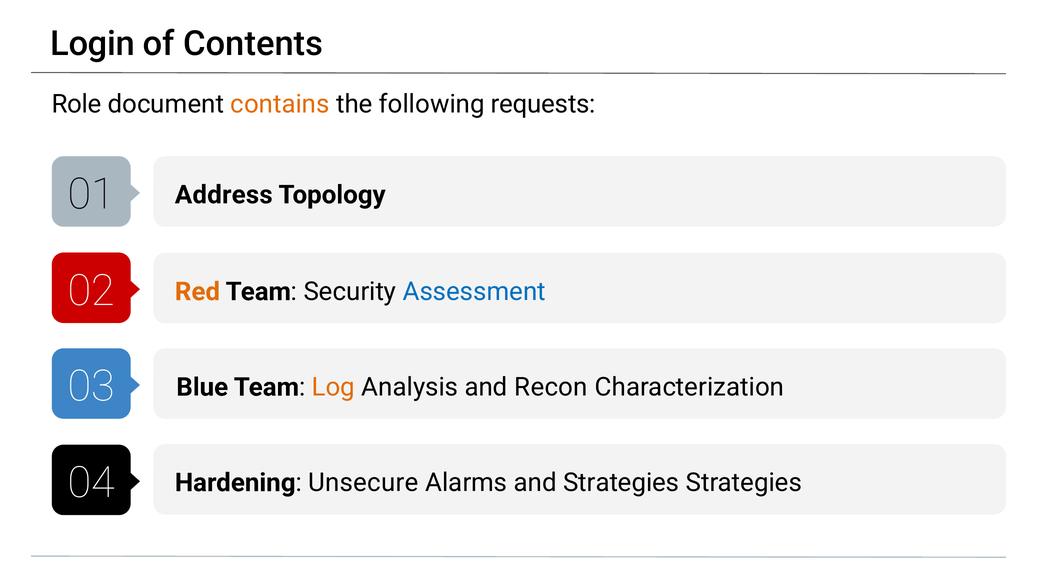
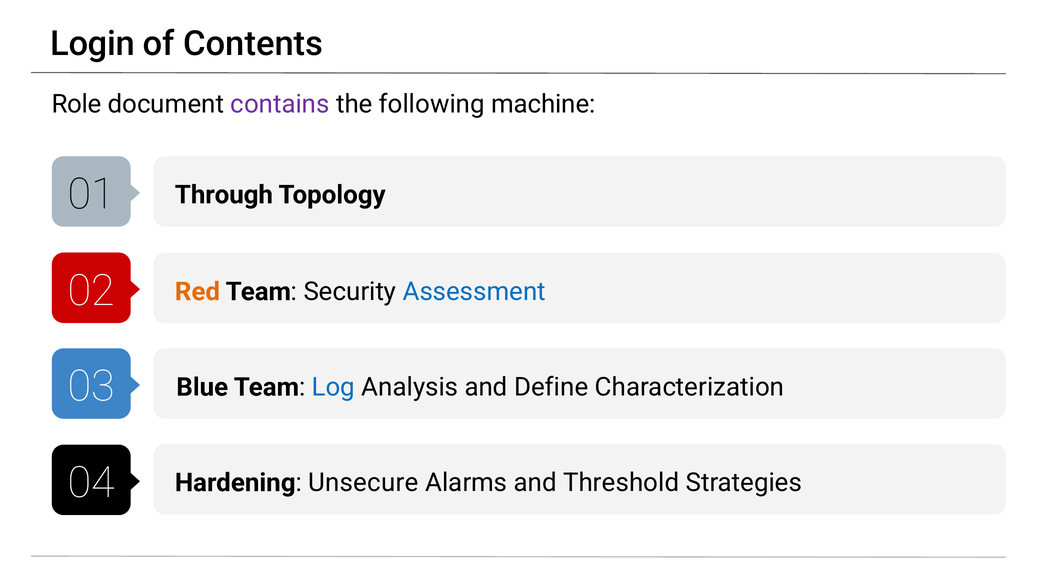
contains colour: orange -> purple
requests: requests -> machine
Address: Address -> Through
Log colour: orange -> blue
Recon: Recon -> Define
and Strategies: Strategies -> Threshold
